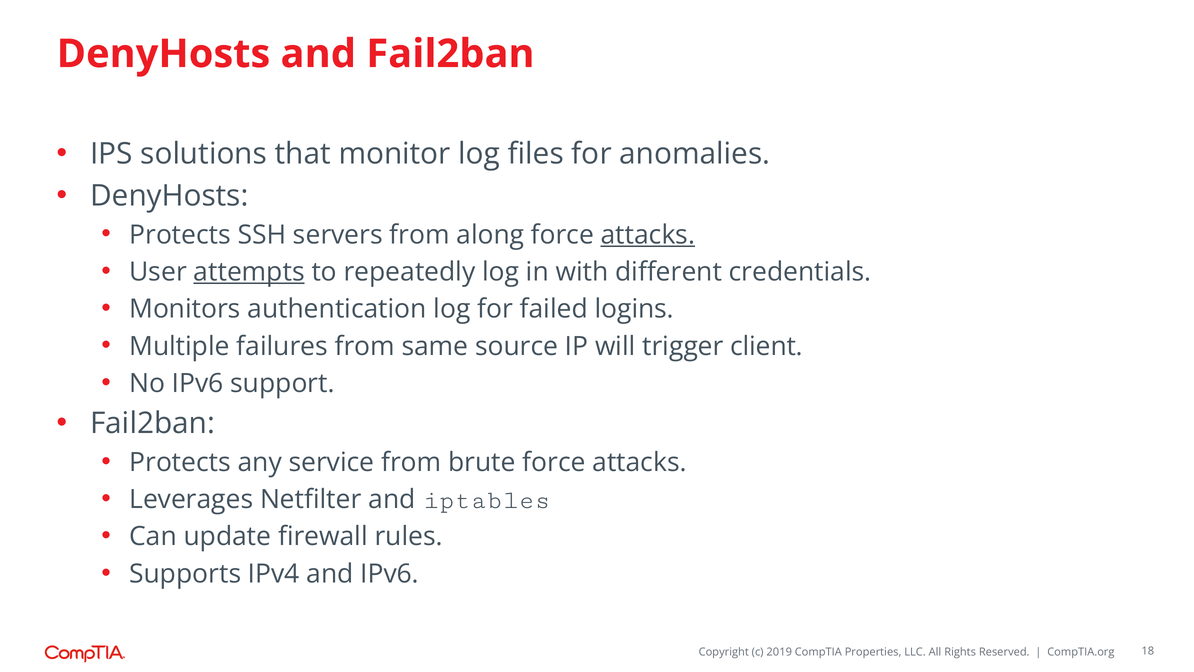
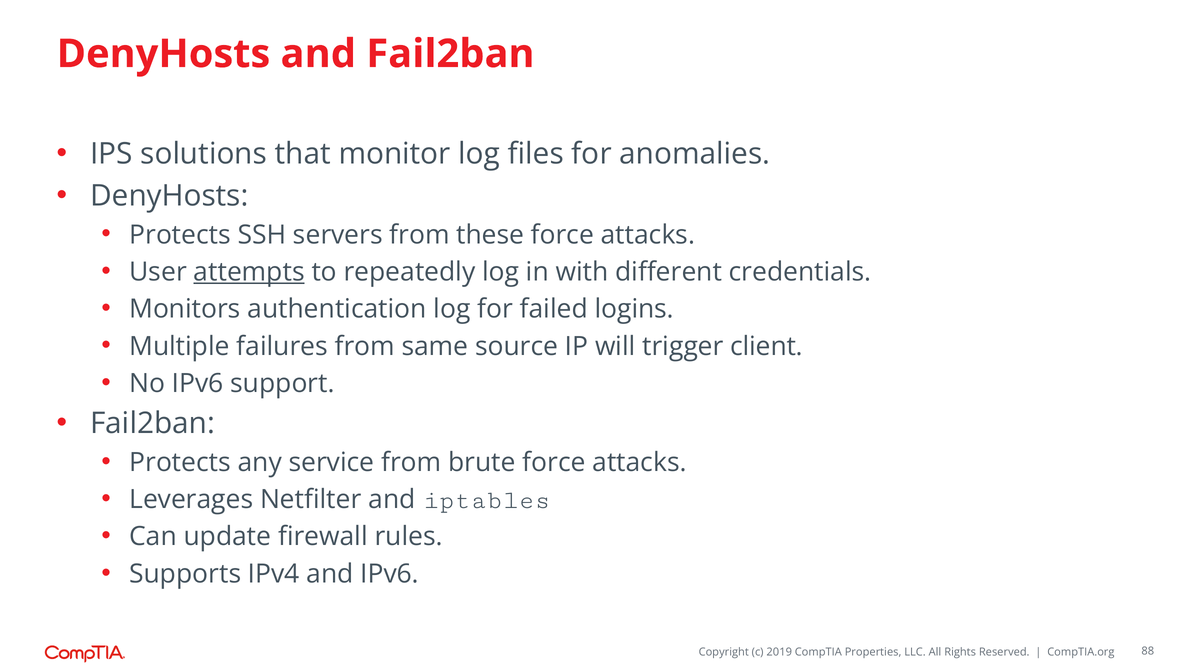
along: along -> these
attacks at (648, 235) underline: present -> none
18: 18 -> 88
